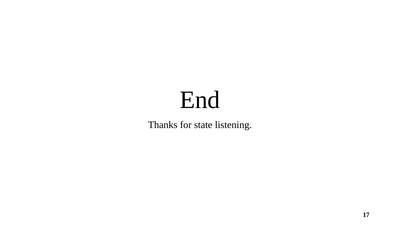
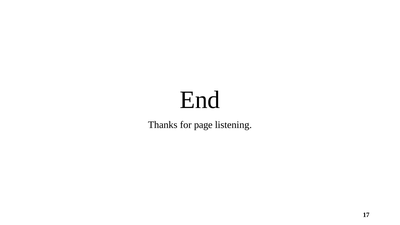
state: state -> page
